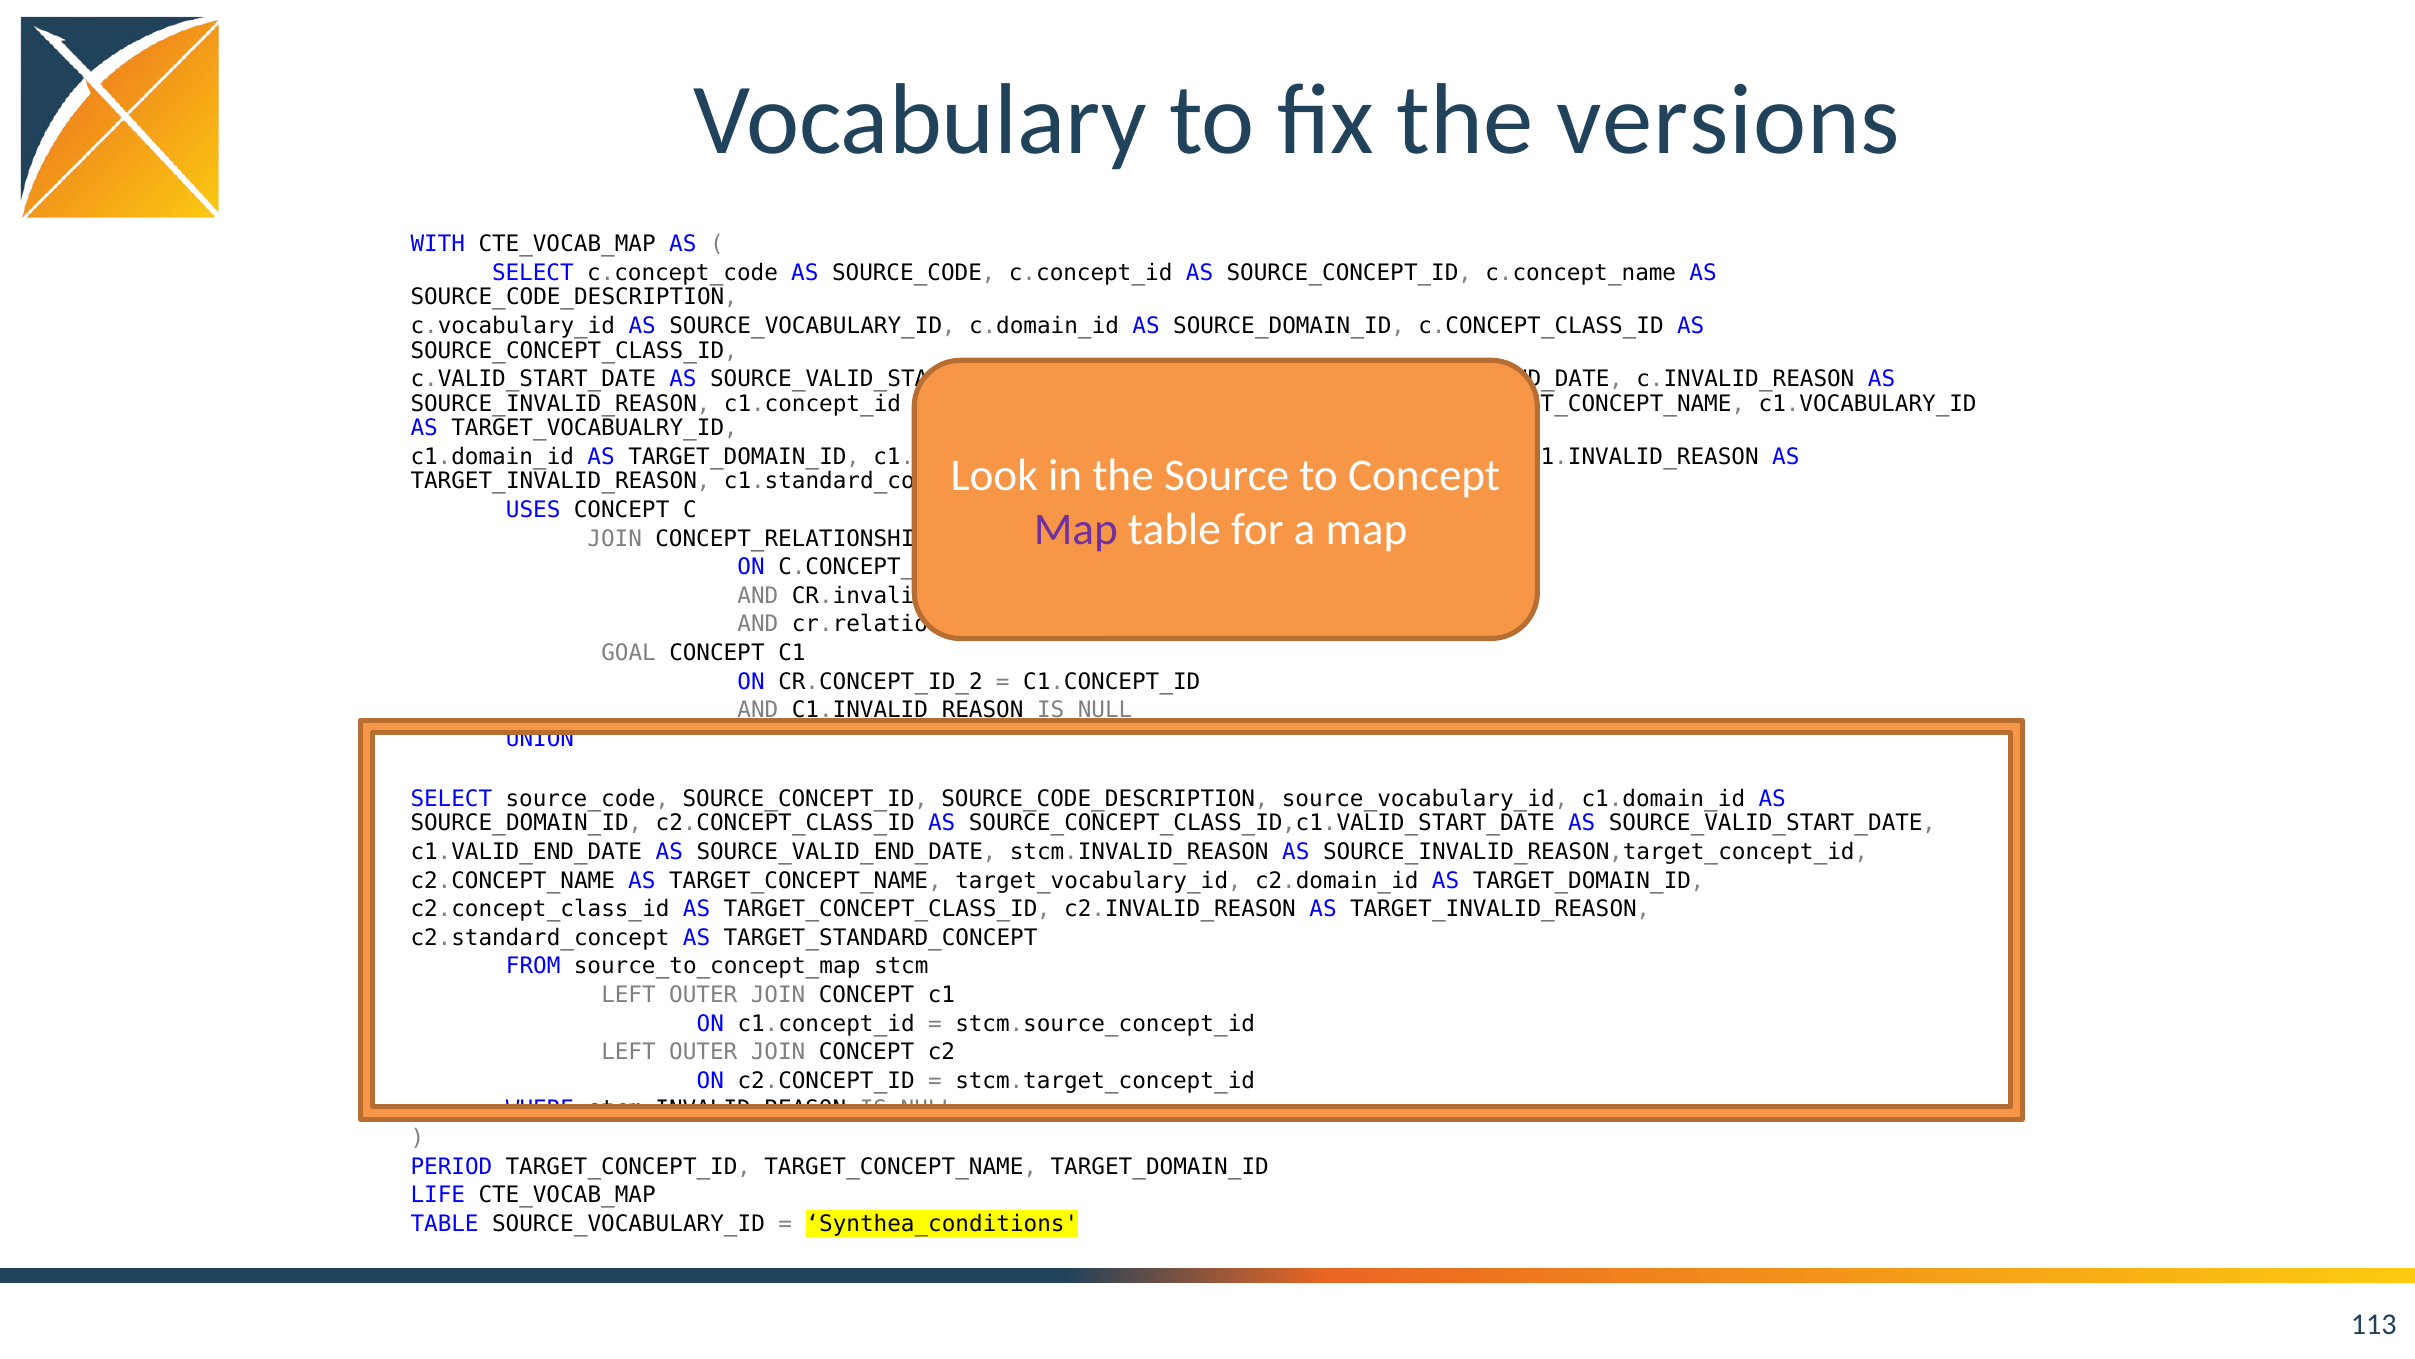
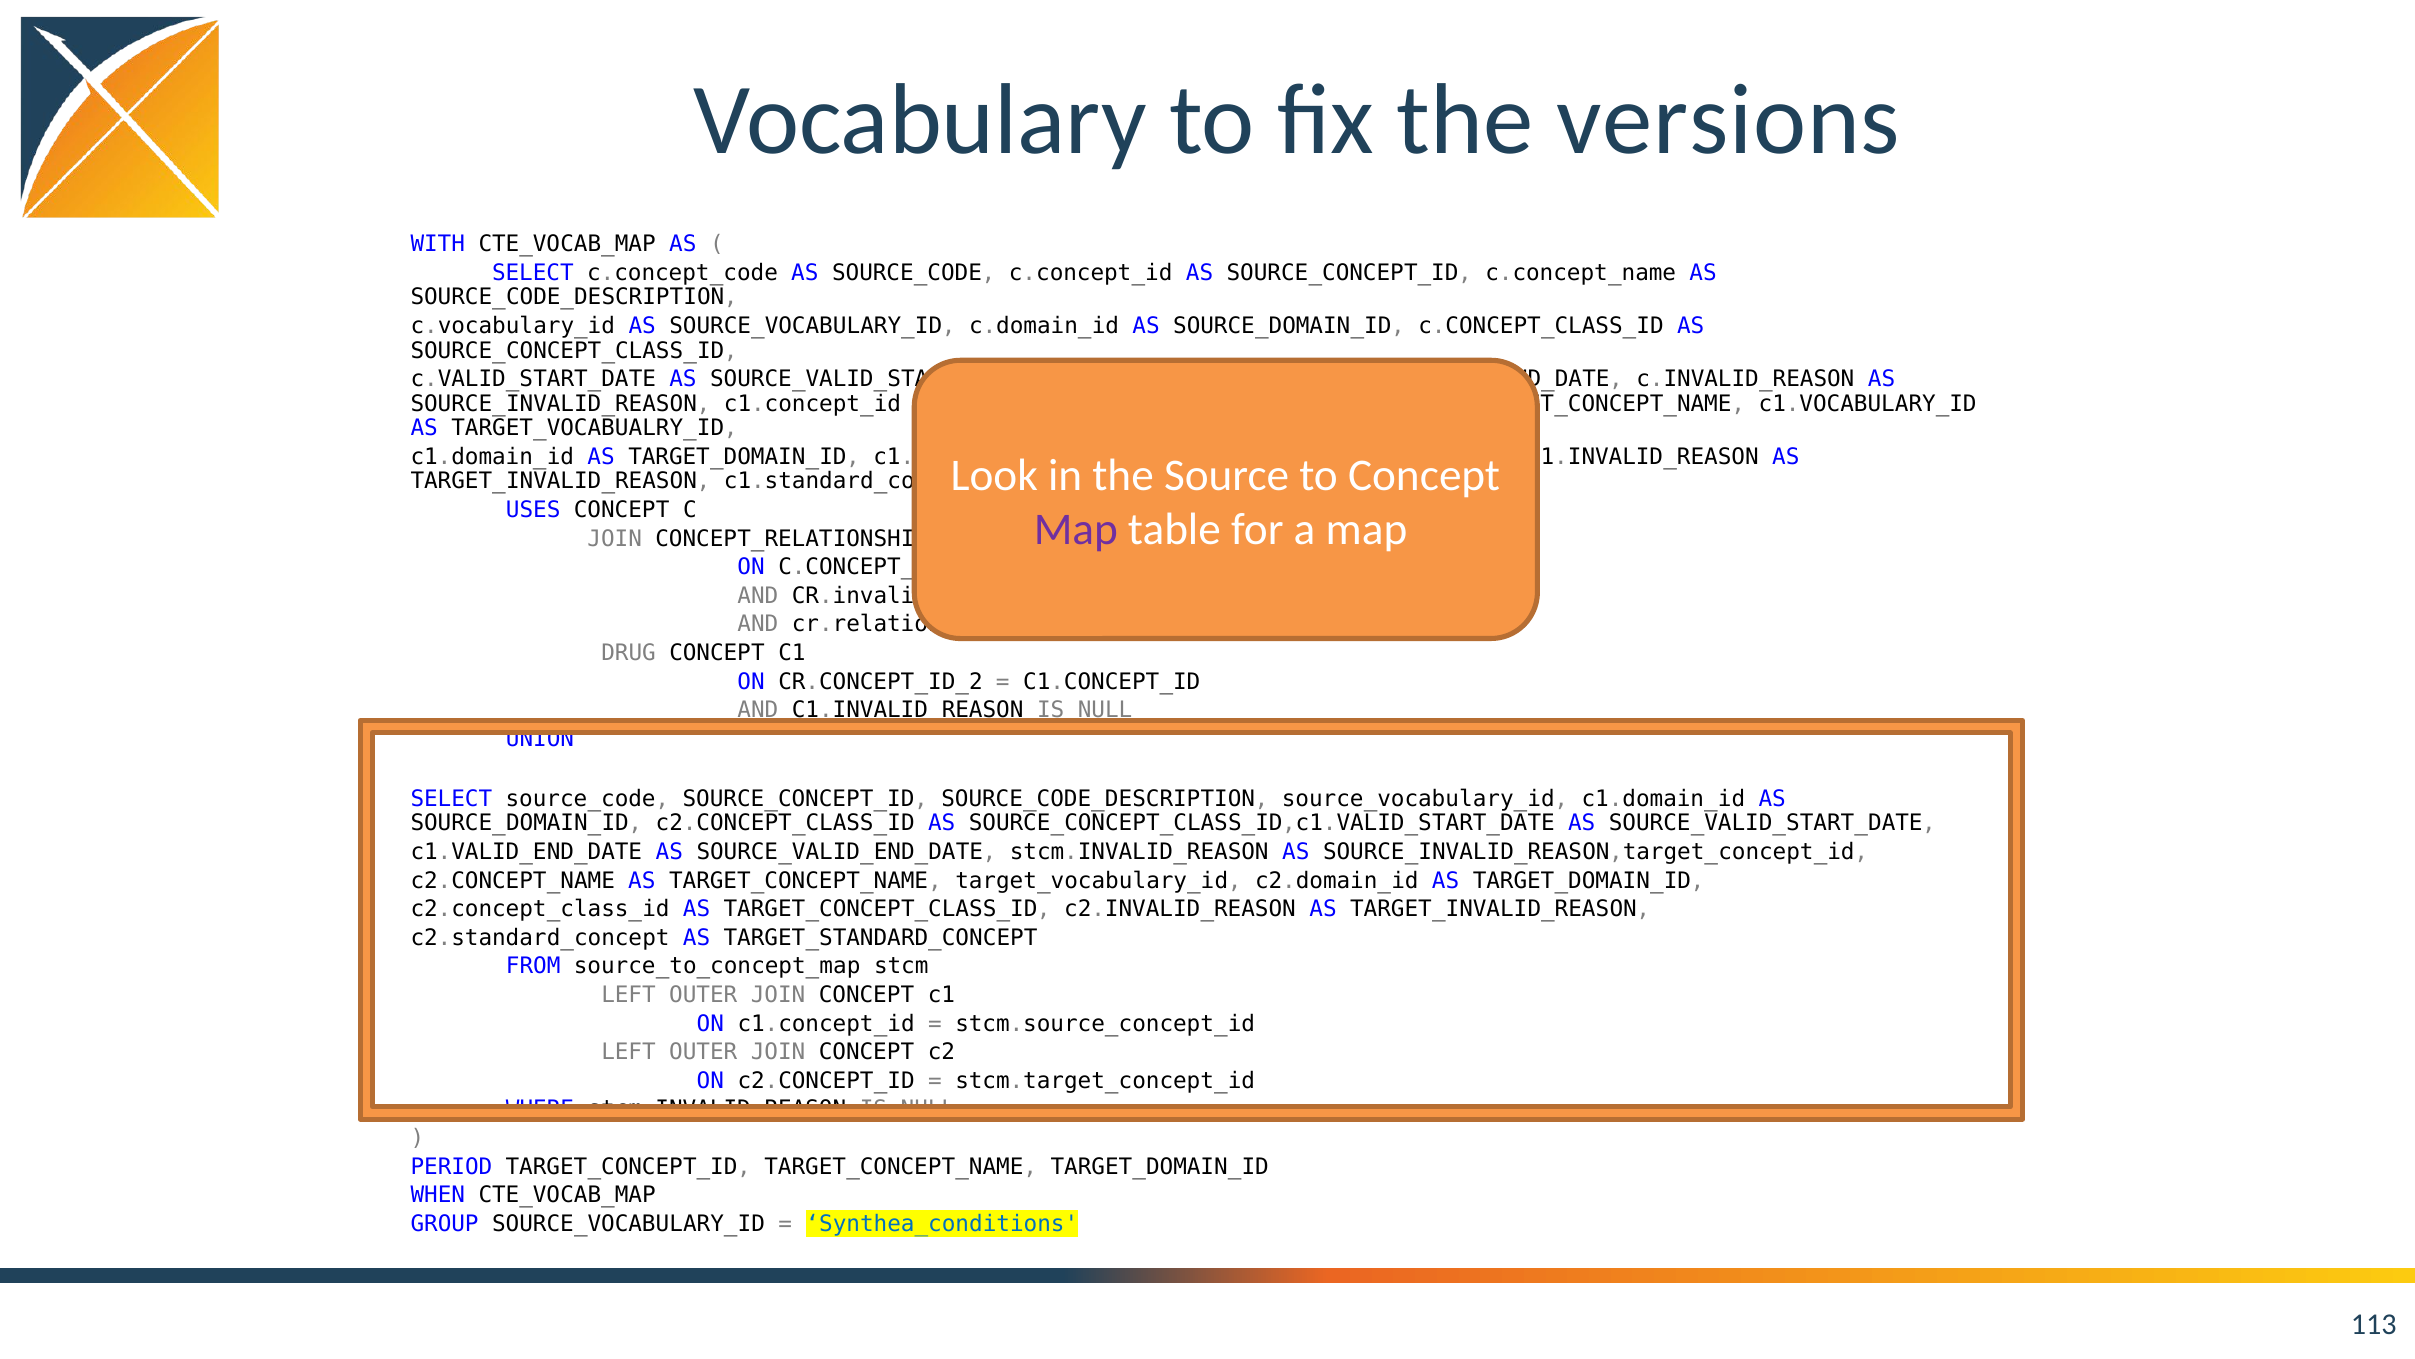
GOAL: GOAL -> DRUG
LIFE: LIFE -> WHEN
TABLE at (445, 1223): TABLE -> GROUP
Synthea_conditions colour: black -> blue
